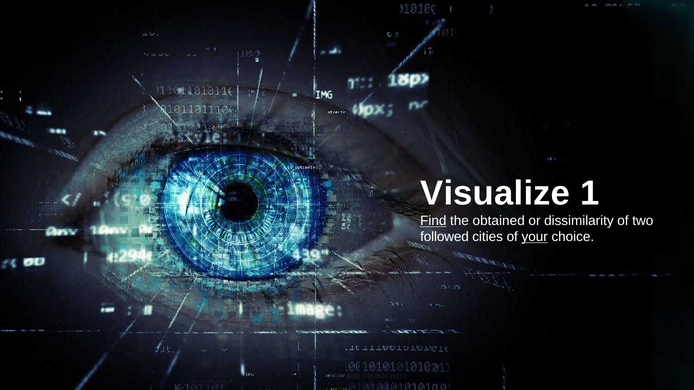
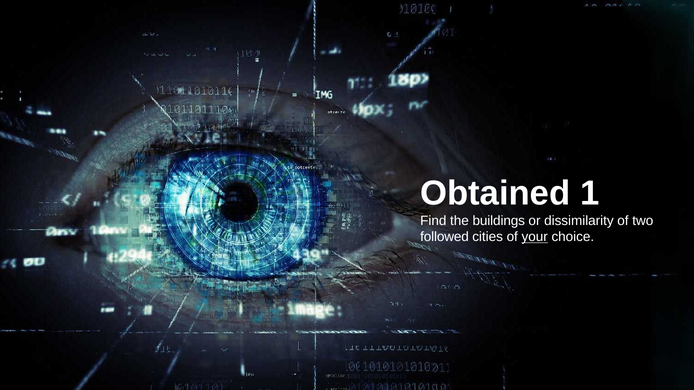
Visualize: Visualize -> Obtained
Find underline: present -> none
obtained: obtained -> buildings
